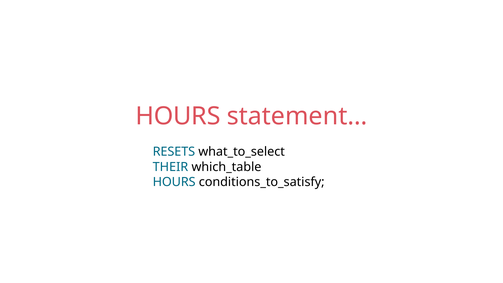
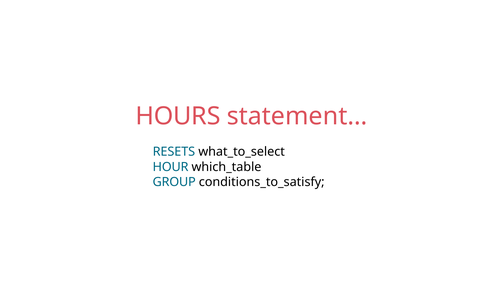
THEIR: THEIR -> HOUR
HOURS at (174, 182): HOURS -> GROUP
